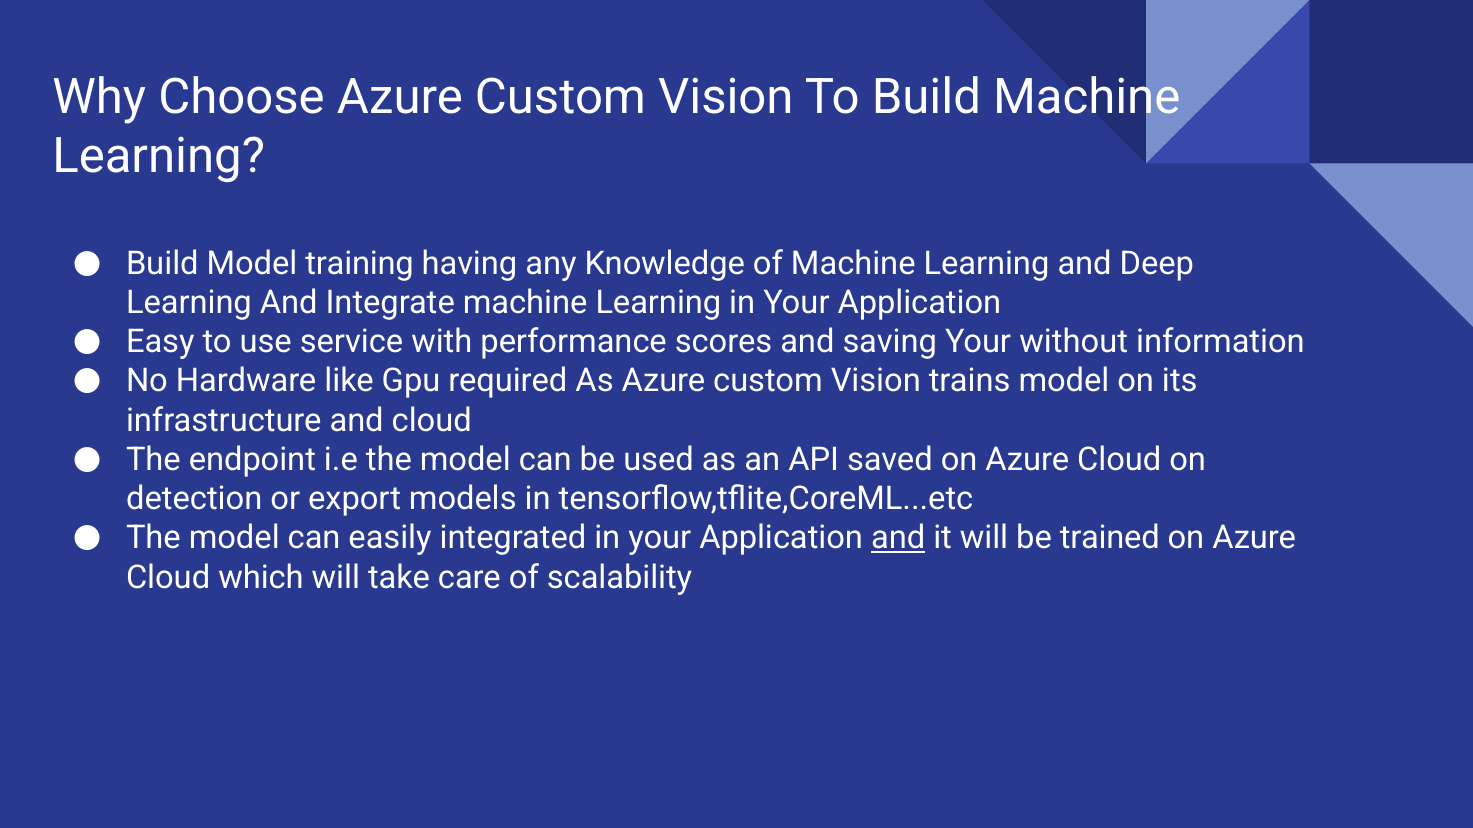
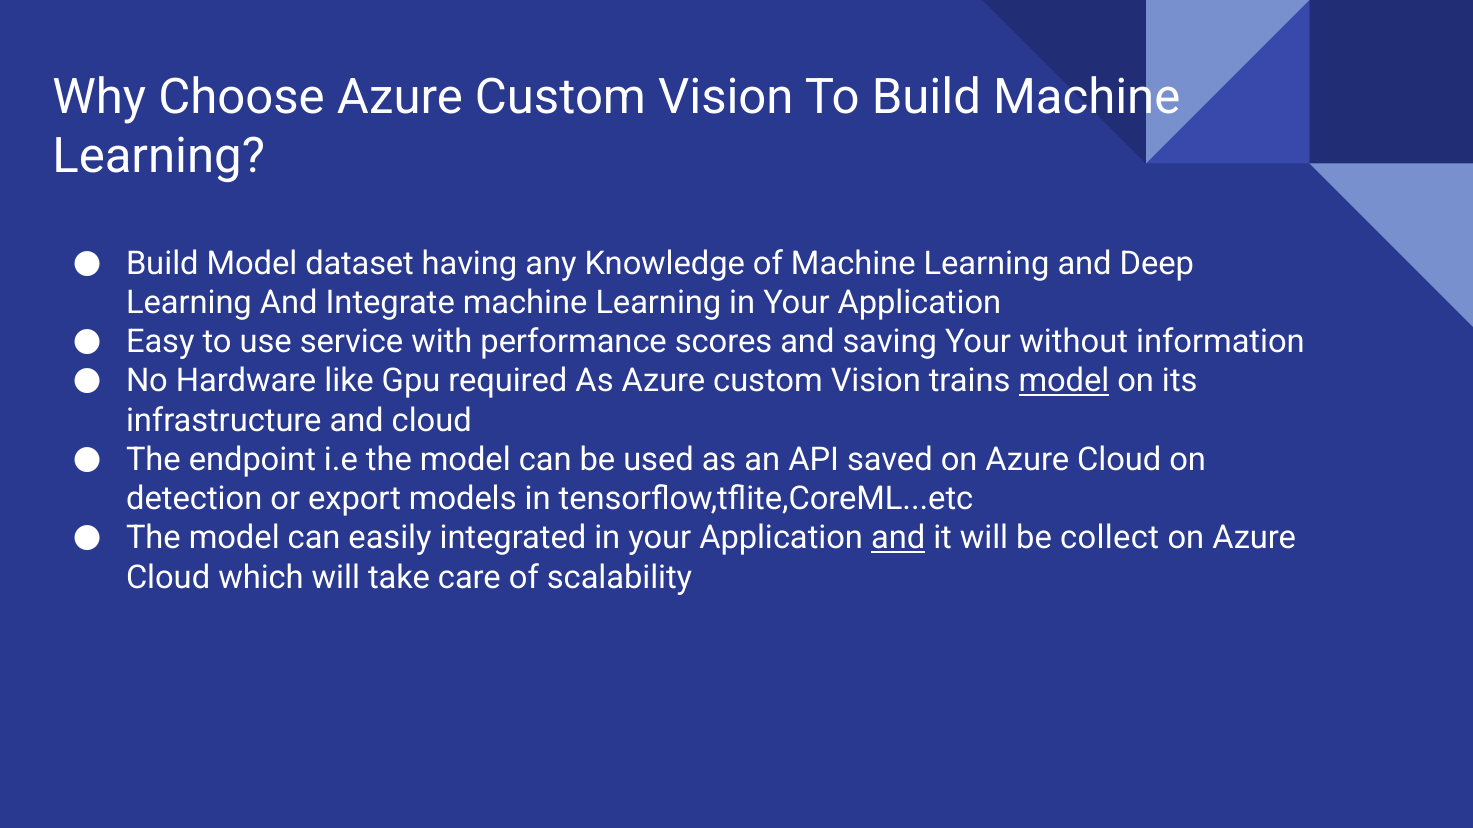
training: training -> dataset
model at (1064, 381) underline: none -> present
trained: trained -> collect
